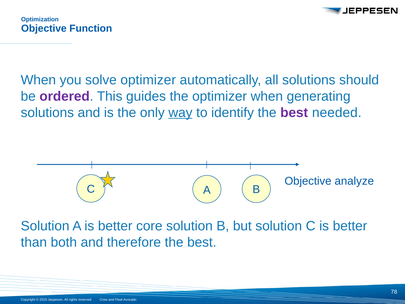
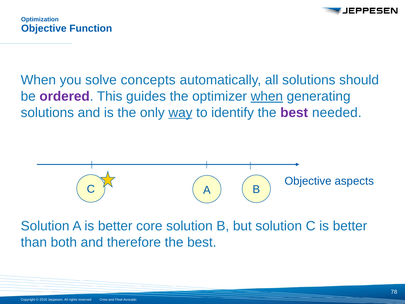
solve optimizer: optimizer -> concepts
when at (267, 96) underline: none -> present
analyze: analyze -> aspects
